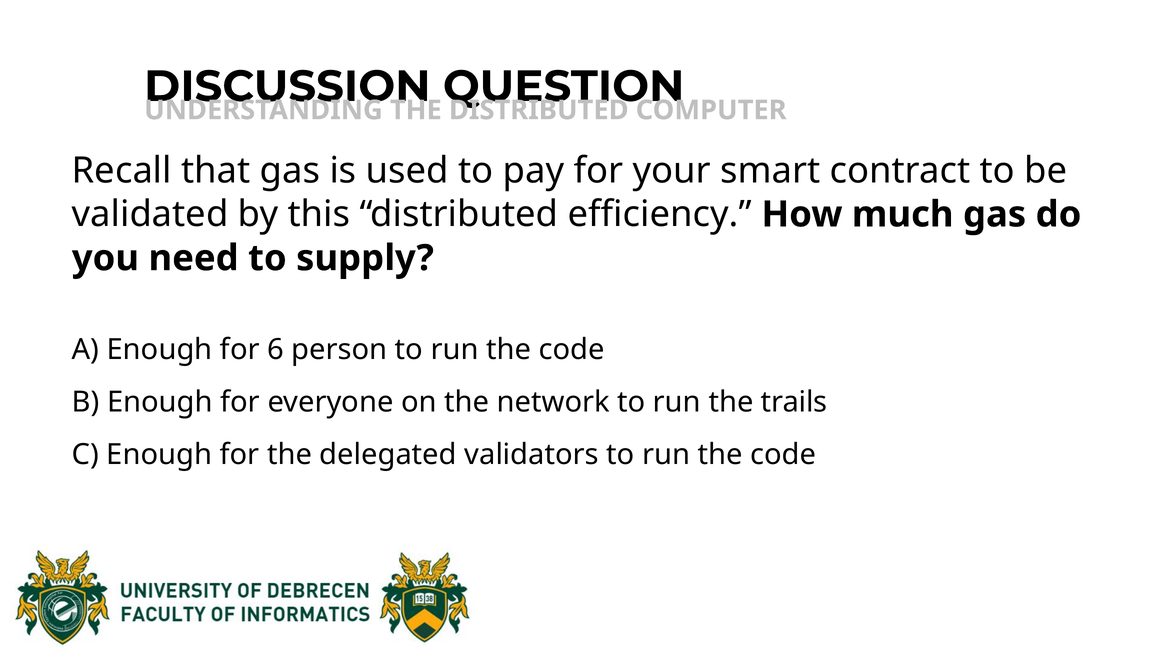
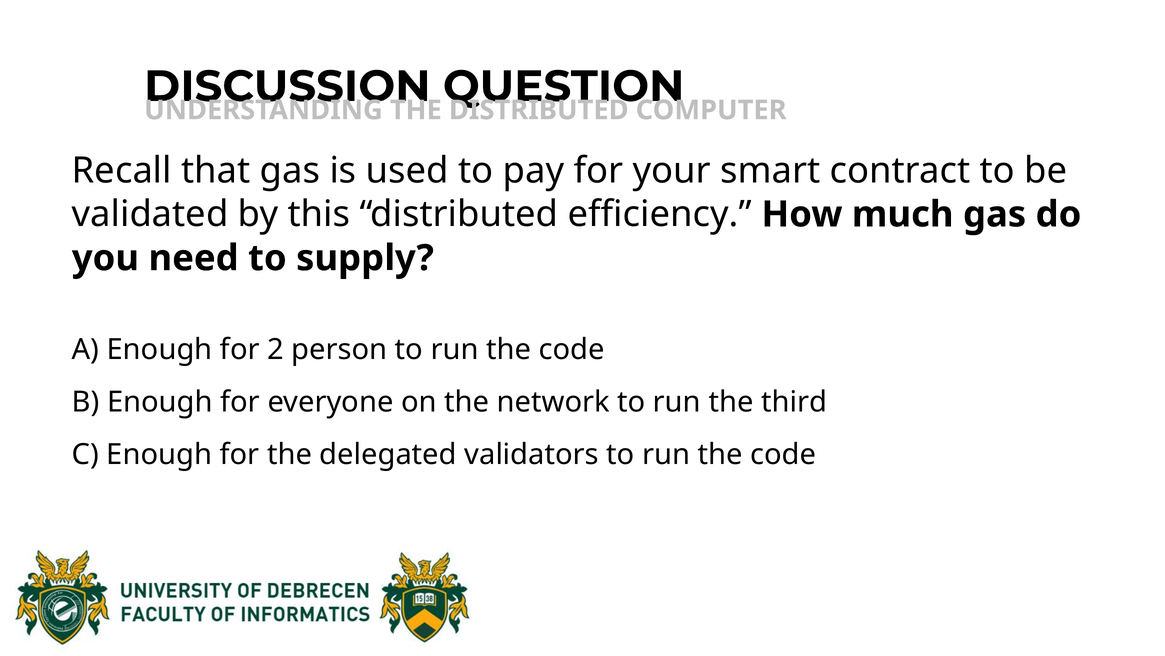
6: 6 -> 2
trails: trails -> third
